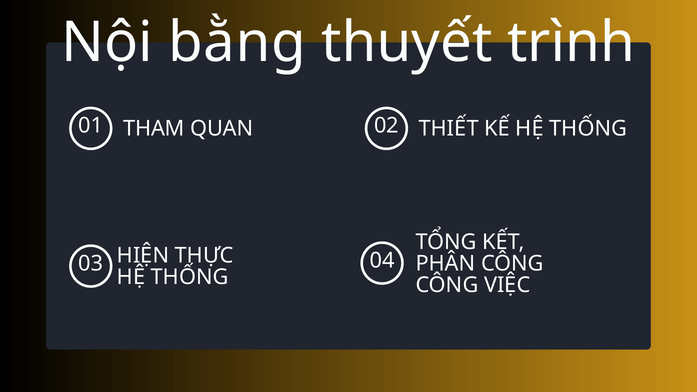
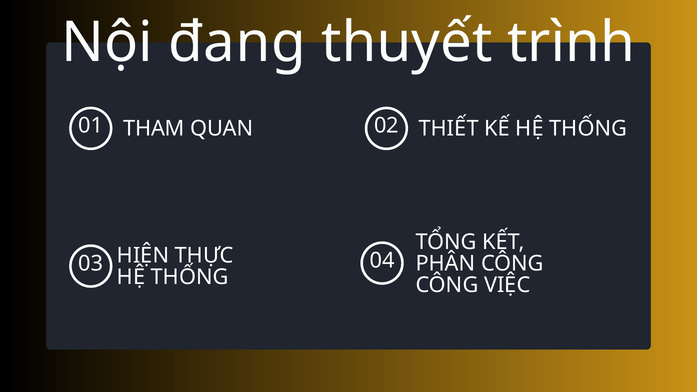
bằng: bằng -> đang
